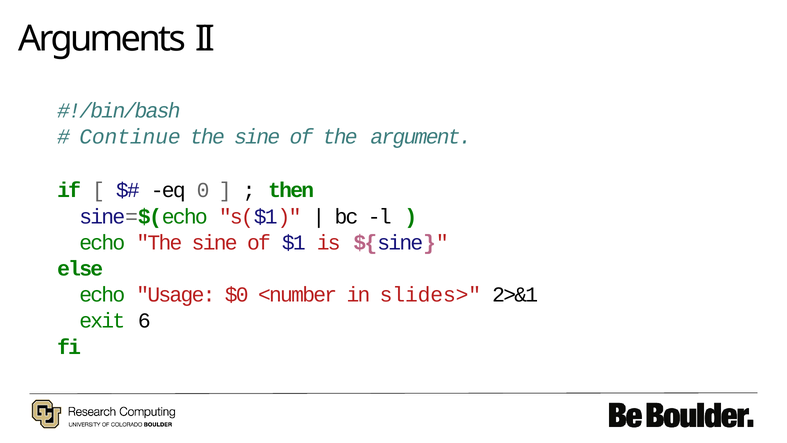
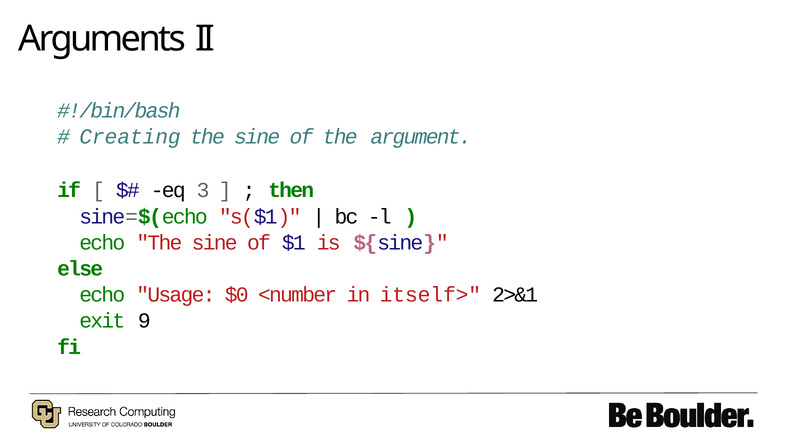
Continue: Continue -> Creating
0: 0 -> 3
slides>: slides> -> itself>
6: 6 -> 9
